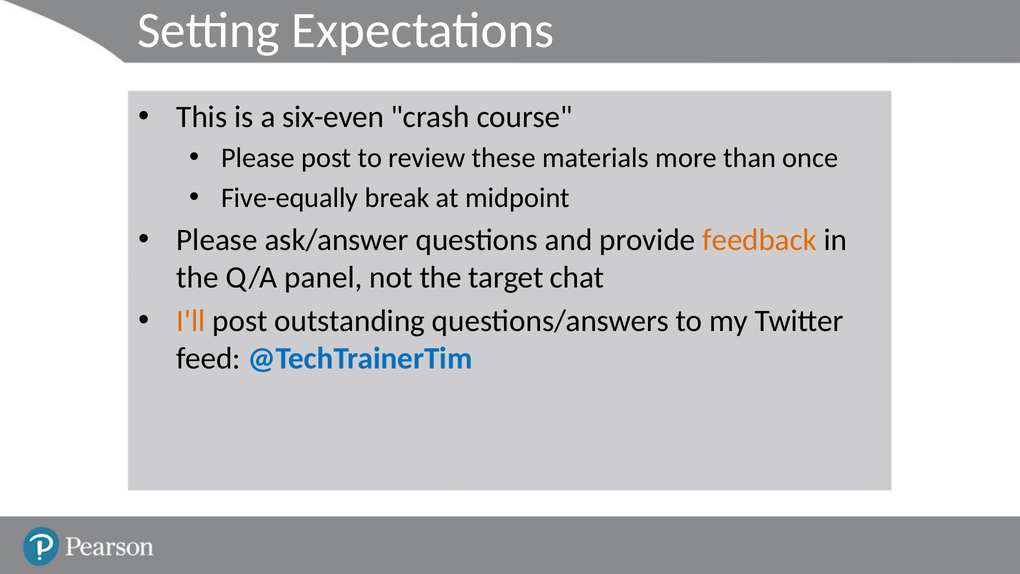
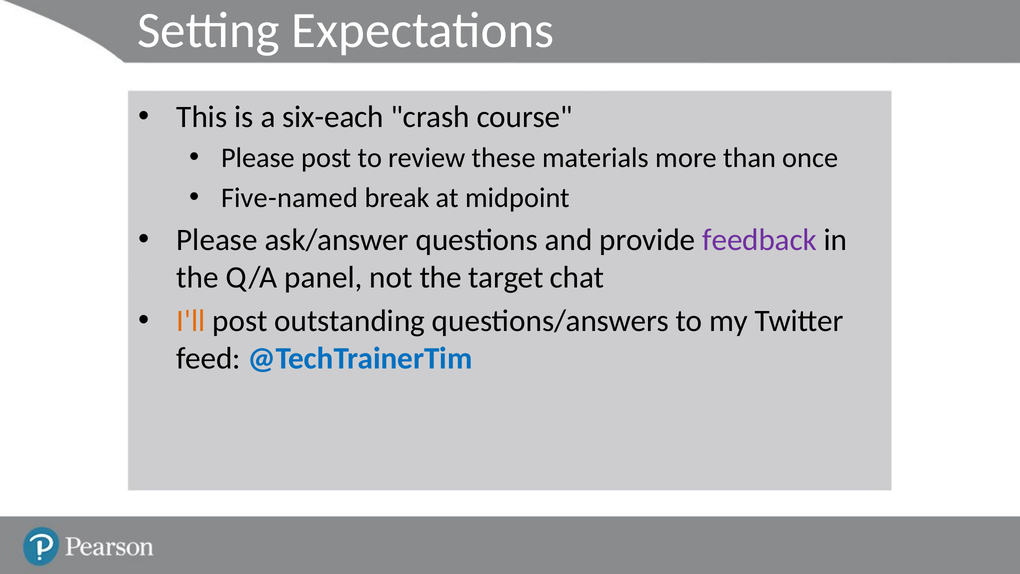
six-even: six-even -> six-each
Five-equally: Five-equally -> Five-named
feedback colour: orange -> purple
